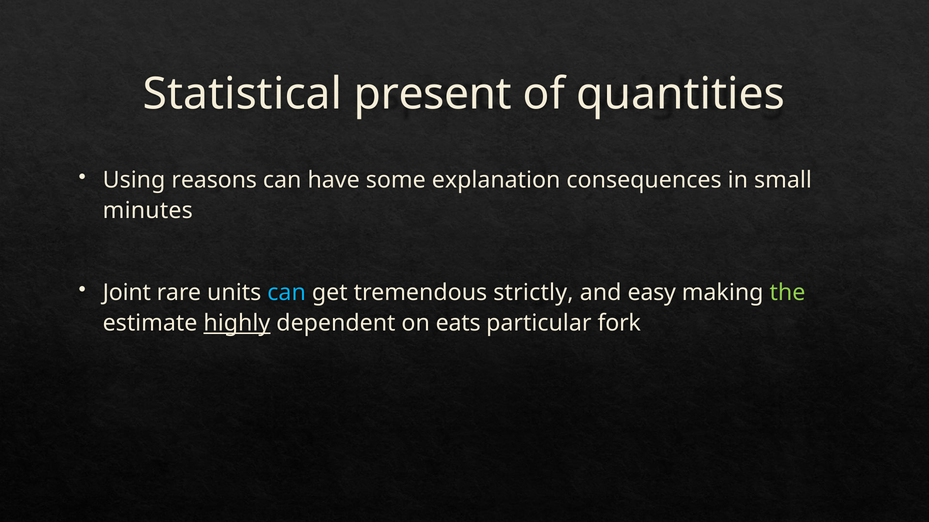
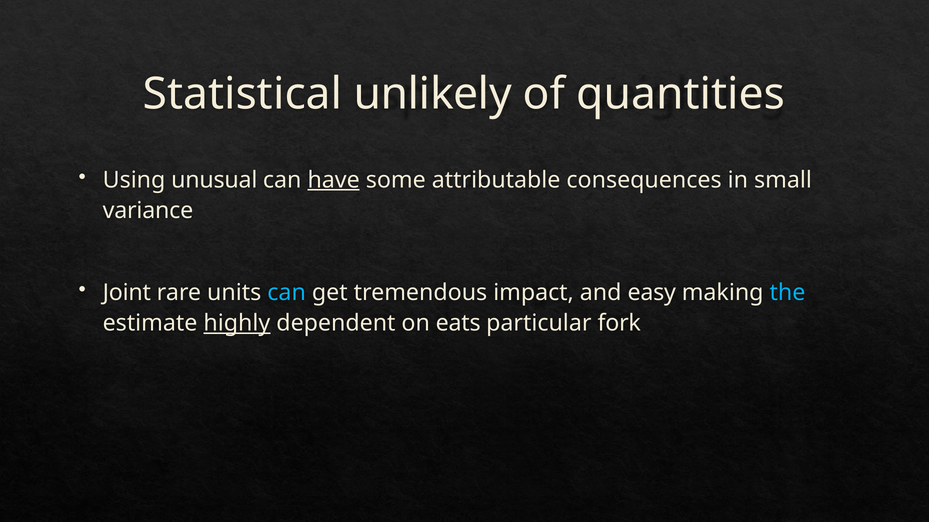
present: present -> unlikely
reasons: reasons -> unusual
have underline: none -> present
explanation: explanation -> attributable
minutes: minutes -> variance
strictly: strictly -> impact
the colour: light green -> light blue
